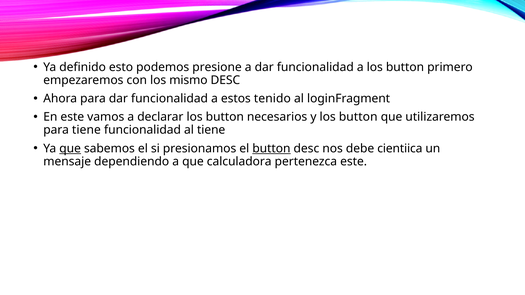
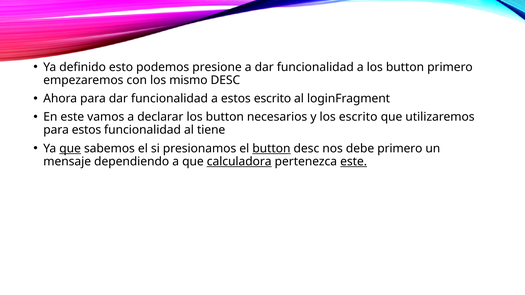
estos tenido: tenido -> escrito
y los button: button -> escrito
para tiene: tiene -> estos
debe cientiica: cientiica -> primero
calculadora underline: none -> present
este at (354, 162) underline: none -> present
